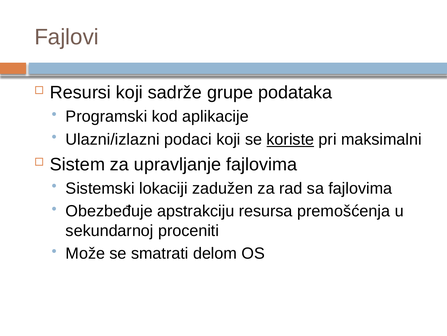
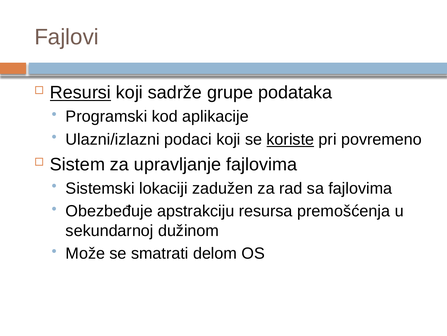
Resursi underline: none -> present
maksimalni: maksimalni -> povremeno
proceniti: proceniti -> dužinom
